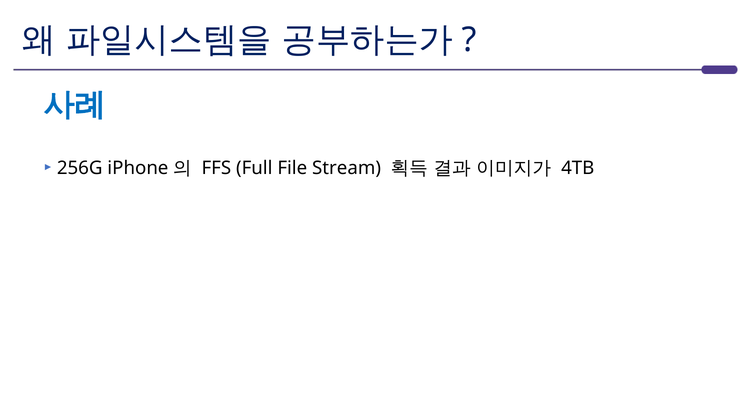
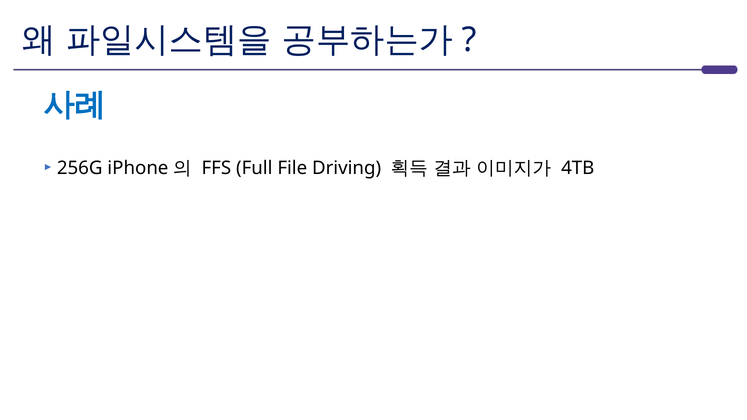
Stream: Stream -> Driving
